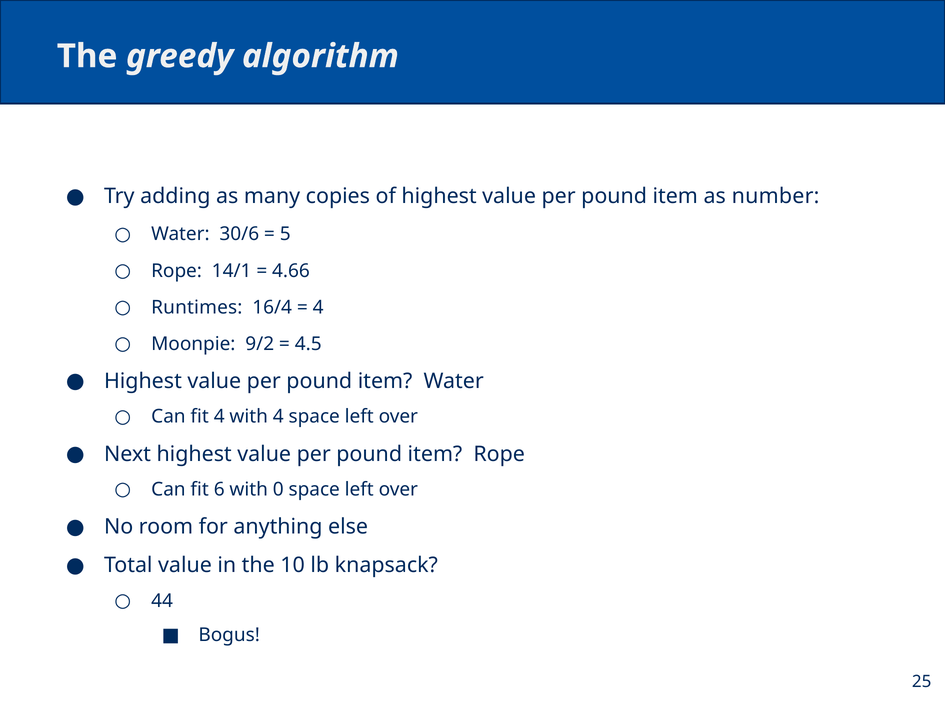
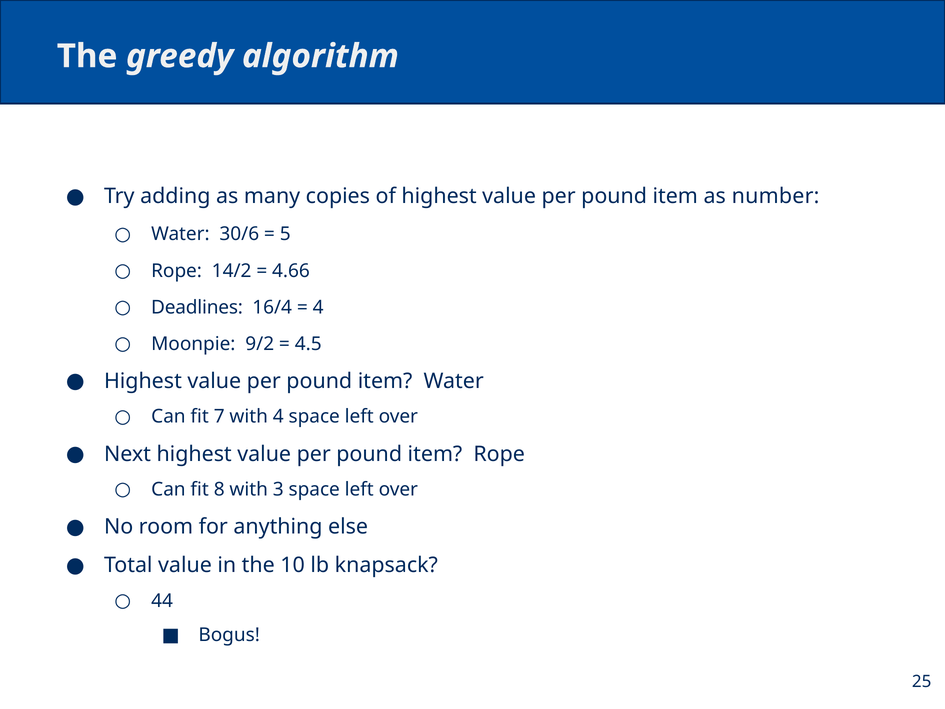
14/1: 14/1 -> 14/2
Runtimes: Runtimes -> Deadlines
fit 4: 4 -> 7
6: 6 -> 8
0: 0 -> 3
